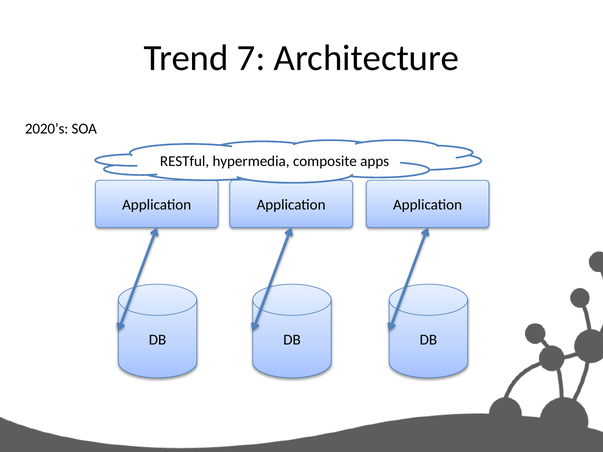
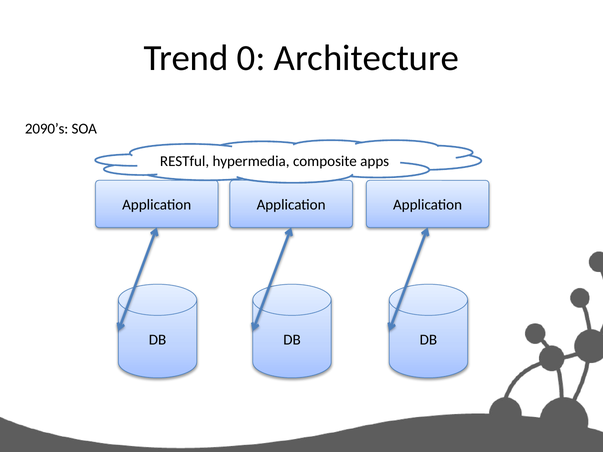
7: 7 -> 0
2020’s: 2020’s -> 2090’s
